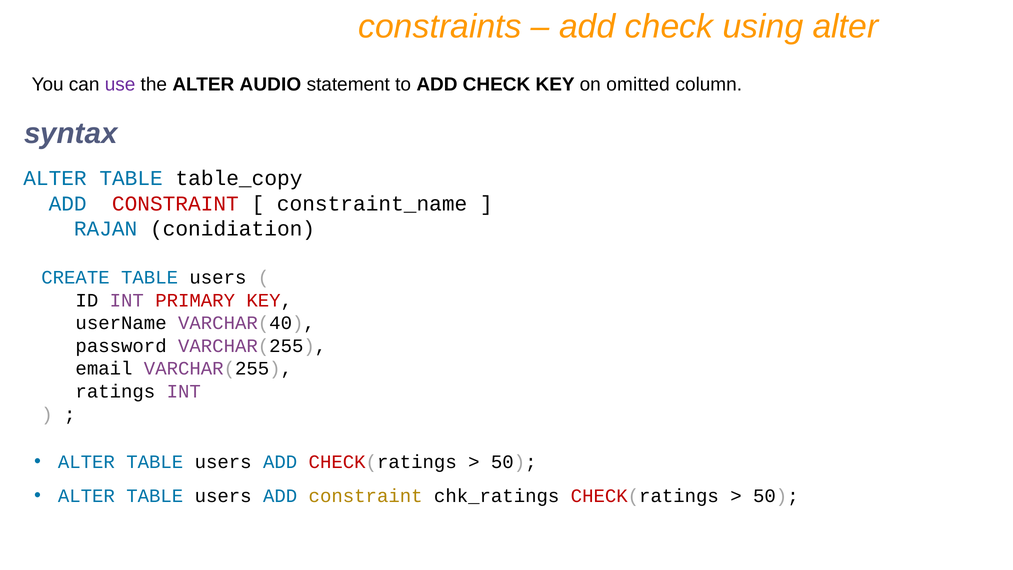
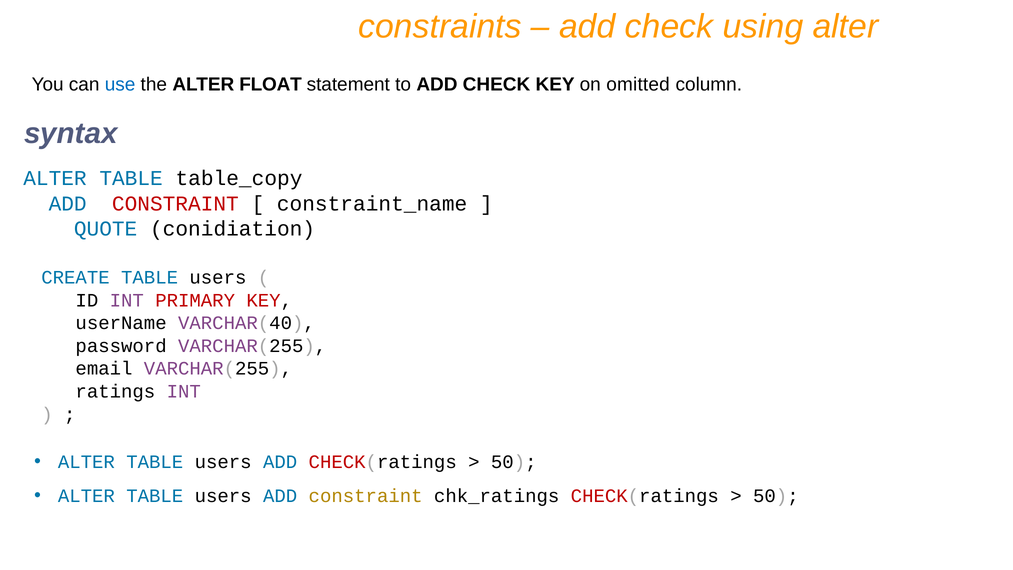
use colour: purple -> blue
AUDIO: AUDIO -> FLOAT
RAJAN: RAJAN -> QUOTE
